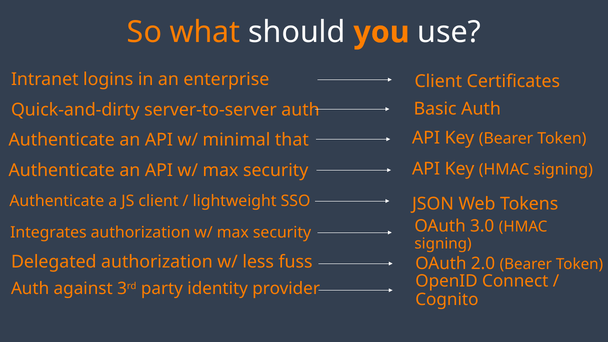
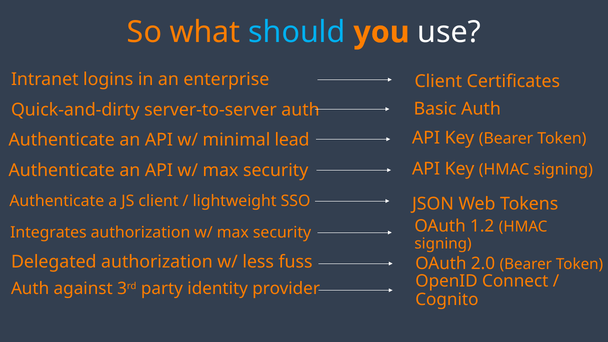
should colour: white -> light blue
that: that -> lead
3.0: 3.0 -> 1.2
